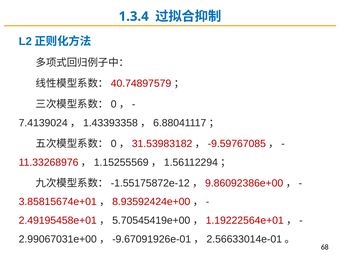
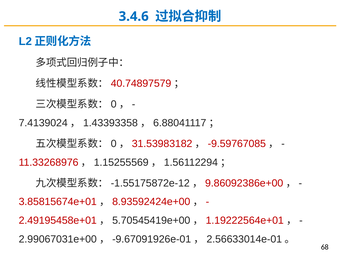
1.3.4: 1.3.4 -> 3.4.6
